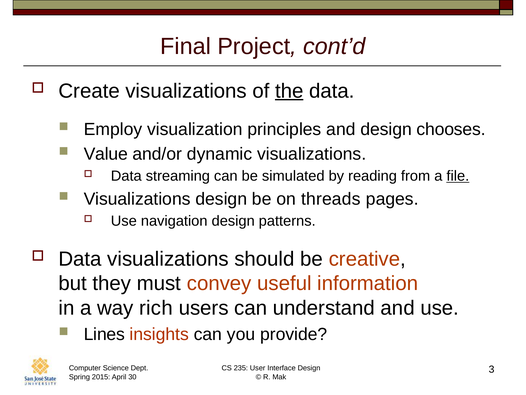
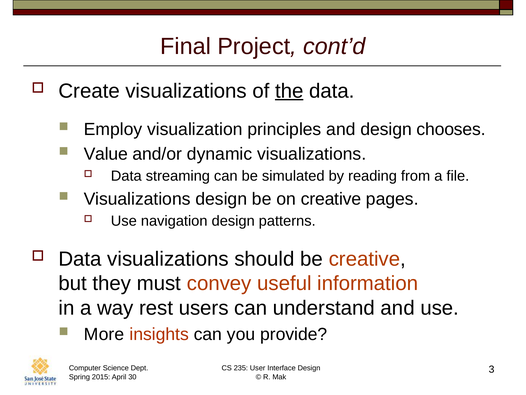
file underline: present -> none
on threads: threads -> creative
rich: rich -> rest
Lines: Lines -> More
